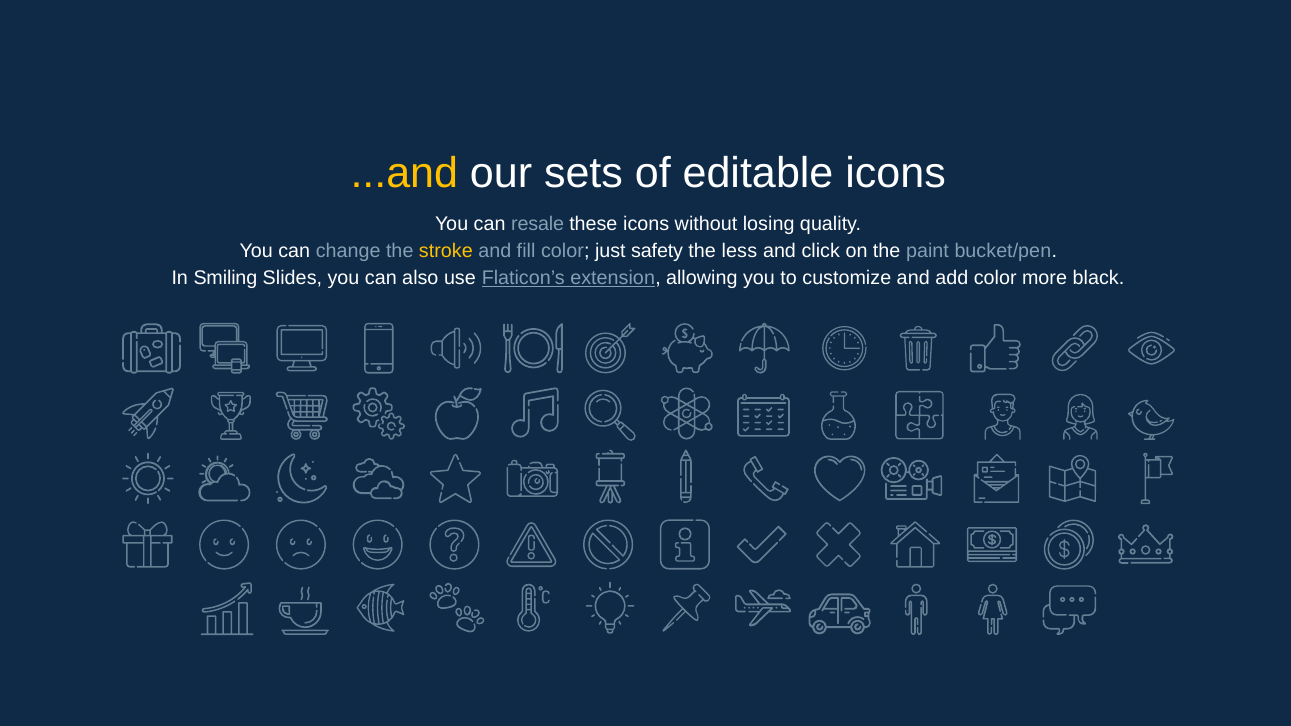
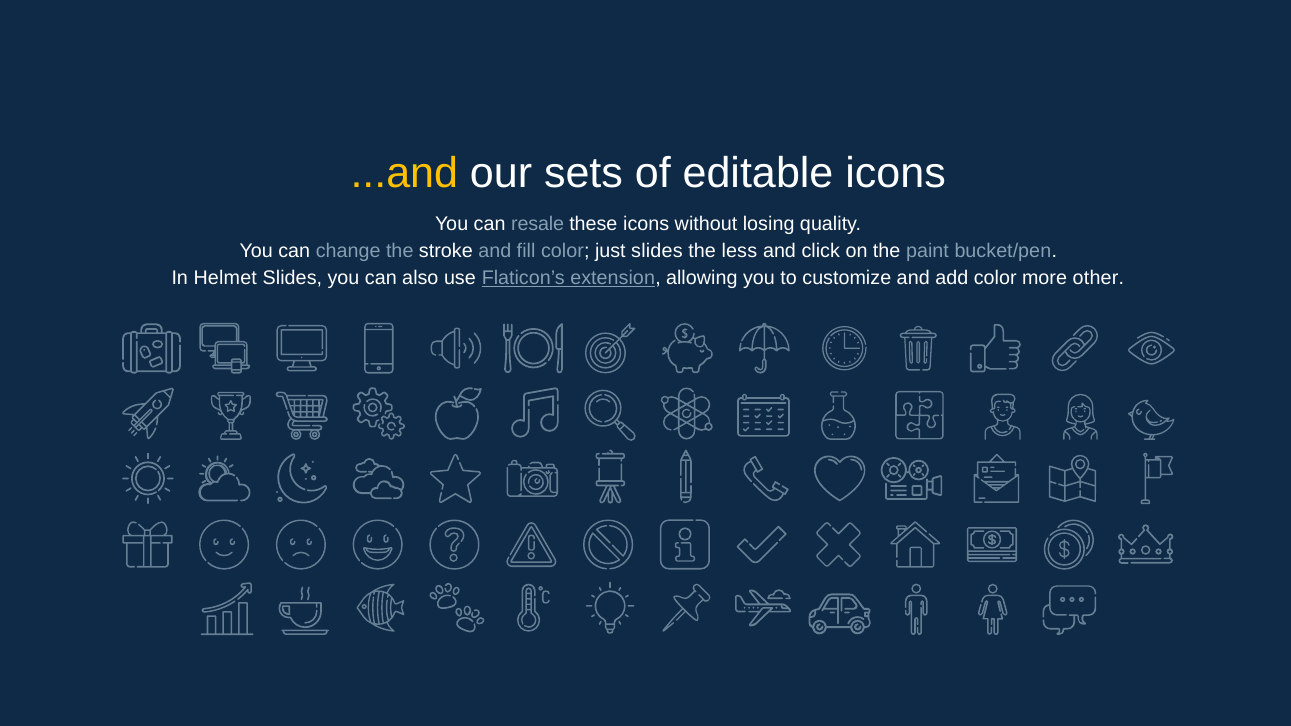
stroke colour: yellow -> white
just safety: safety -> slides
Smiling: Smiling -> Helmet
black: black -> other
